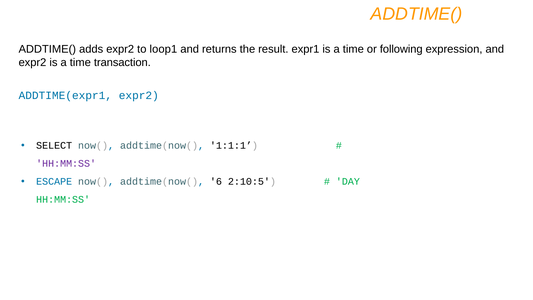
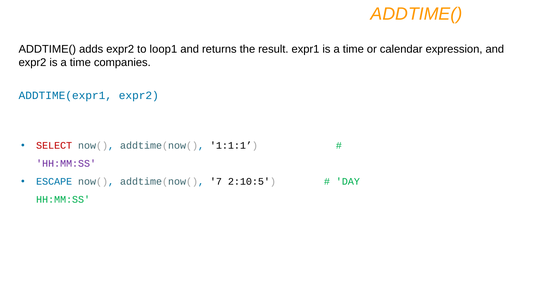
following: following -> calendar
transaction: transaction -> companies
SELECT colour: black -> red
6: 6 -> 7
